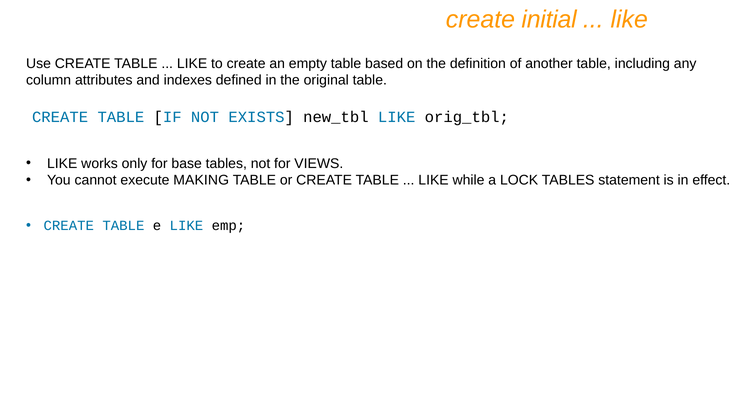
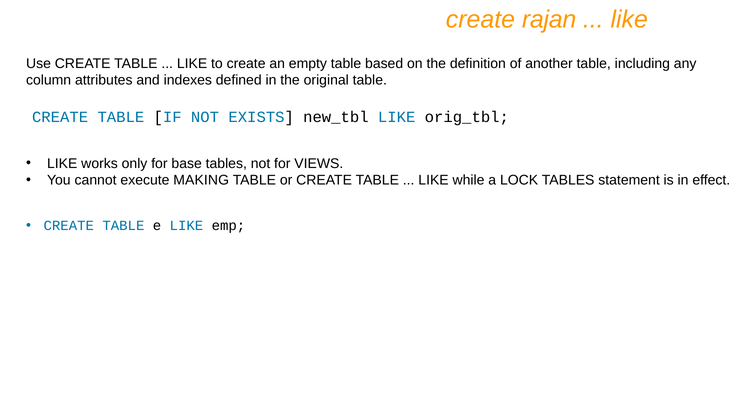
initial: initial -> rajan
